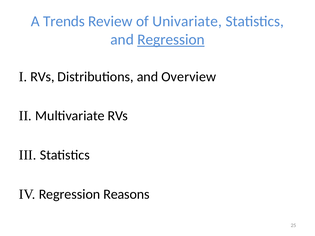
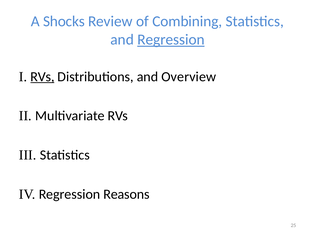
Trends: Trends -> Shocks
Univariate: Univariate -> Combining
RVs at (42, 77) underline: none -> present
